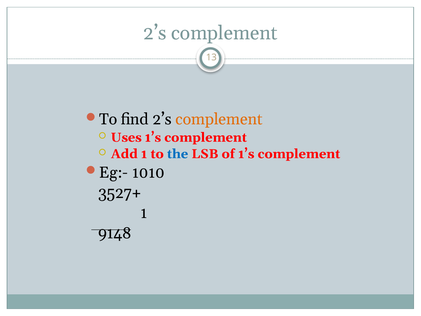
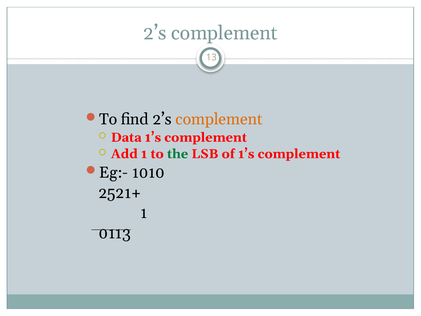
Uses: Uses -> Data
the colour: blue -> green
3527+: 3527+ -> 2521+
9148: 9148 -> 0113
